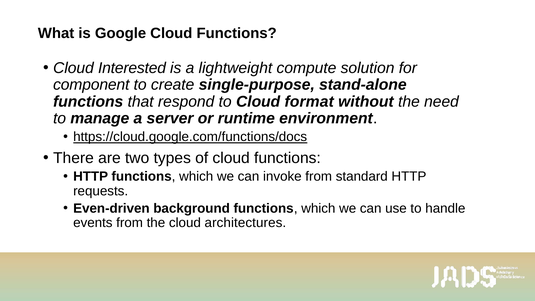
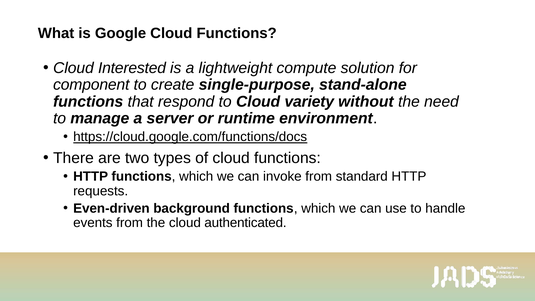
format: format -> variety
architectures: architectures -> authenticated
